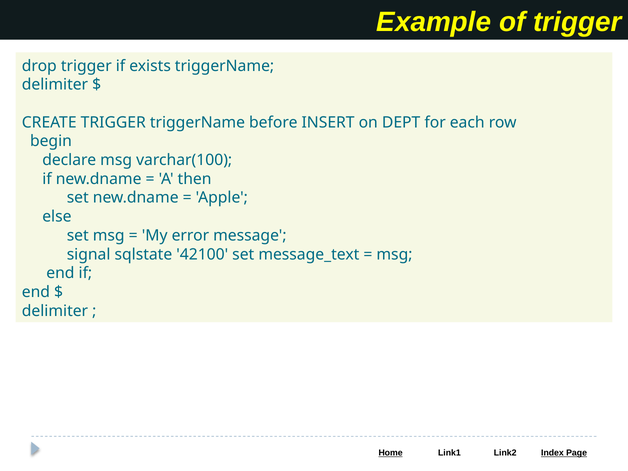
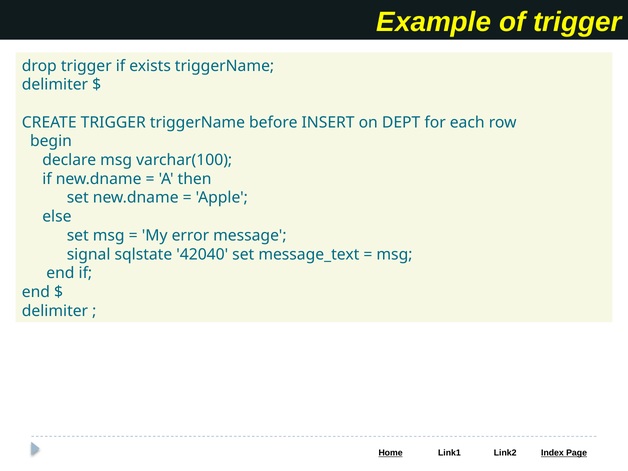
42100: 42100 -> 42040
